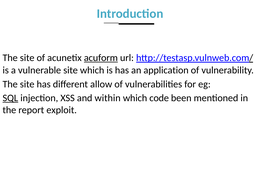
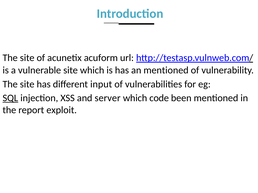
acuform underline: present -> none
an application: application -> mentioned
allow: allow -> input
within: within -> server
